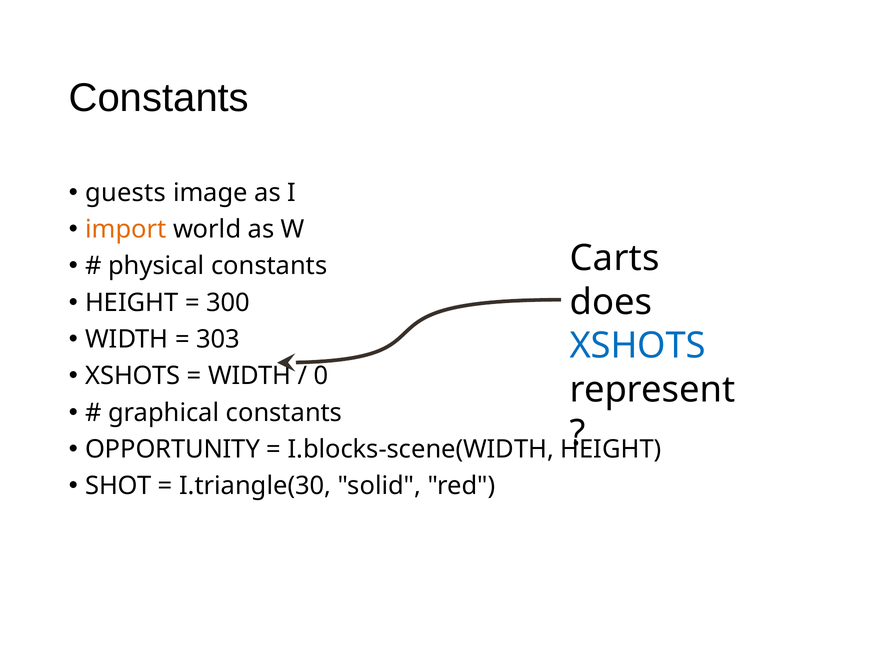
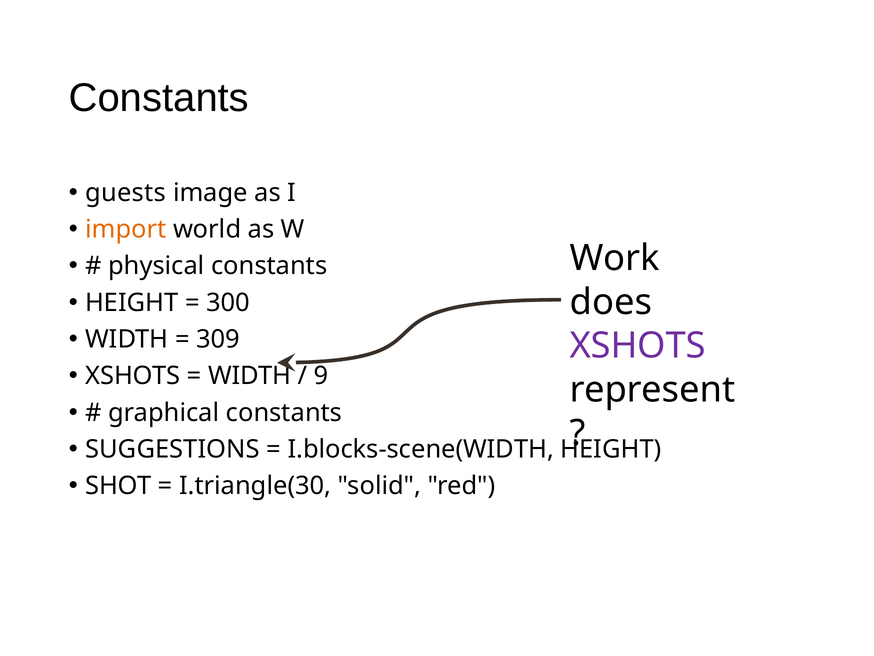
Carts: Carts -> Work
303: 303 -> 309
XSHOTS at (638, 346) colour: blue -> purple
0: 0 -> 9
OPPORTUNITY: OPPORTUNITY -> SUGGESTIONS
